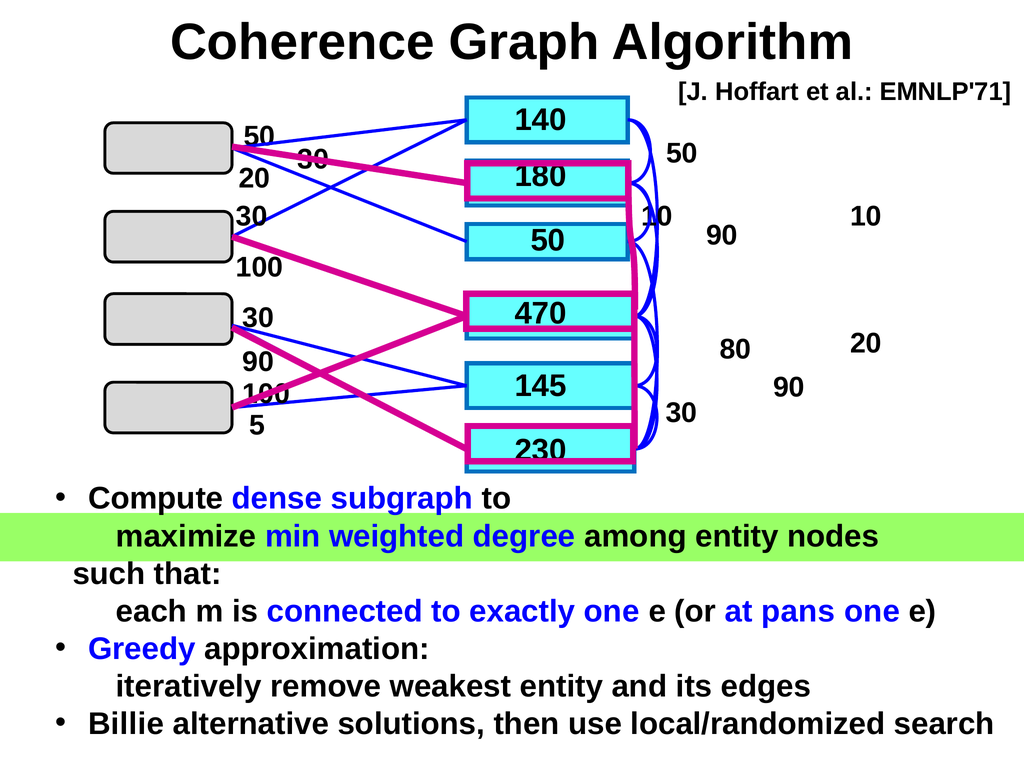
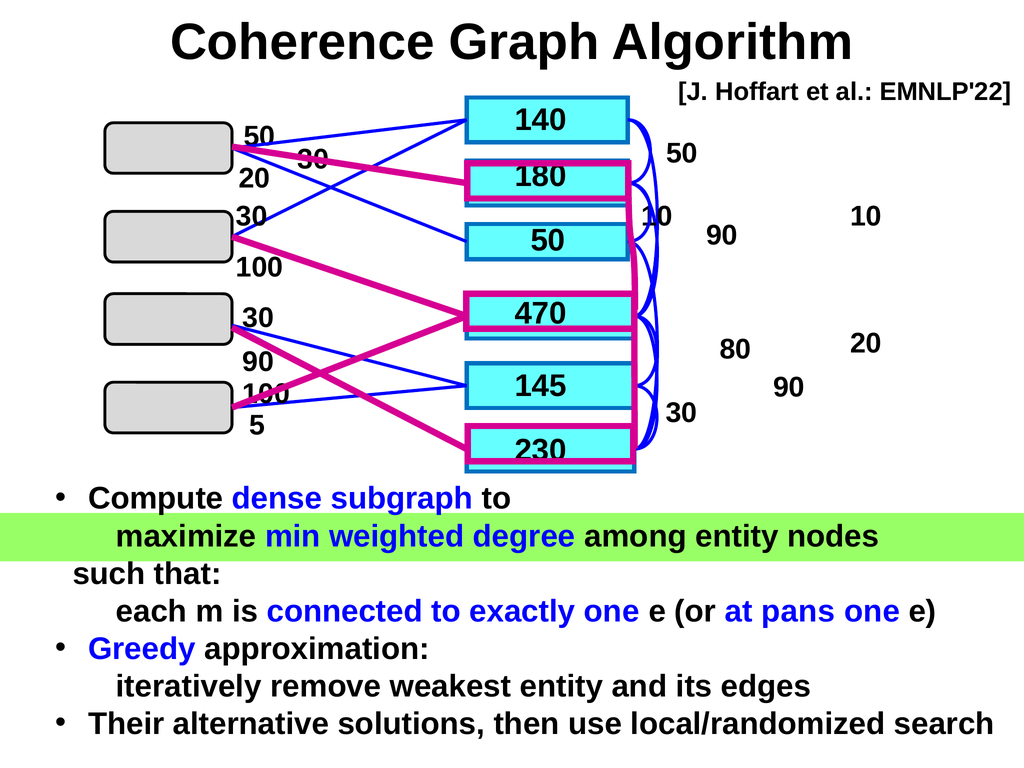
EMNLP'71: EMNLP'71 -> EMNLP'22
Billie: Billie -> Their
